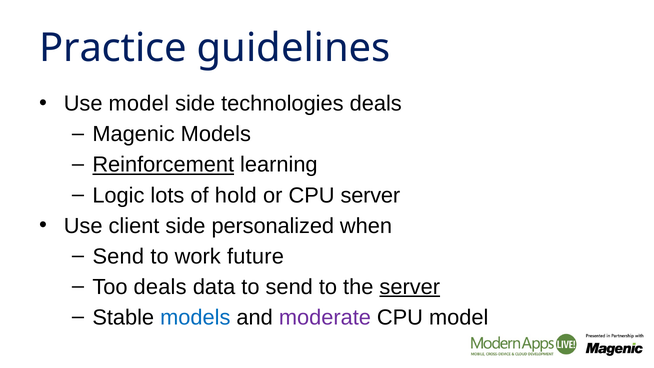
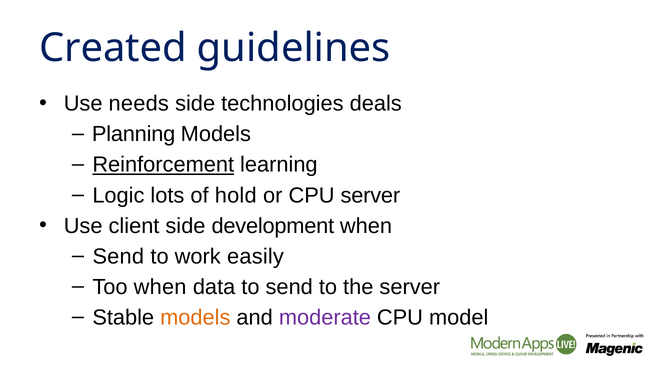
Practice: Practice -> Created
Use model: model -> needs
Magenic: Magenic -> Planning
personalized: personalized -> development
future: future -> easily
Too deals: deals -> when
server at (410, 287) underline: present -> none
models at (195, 317) colour: blue -> orange
